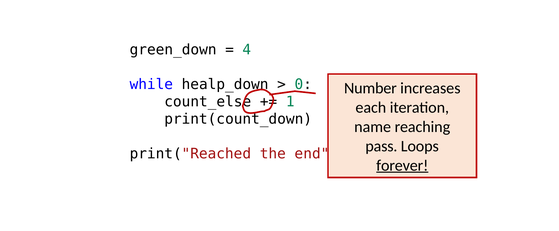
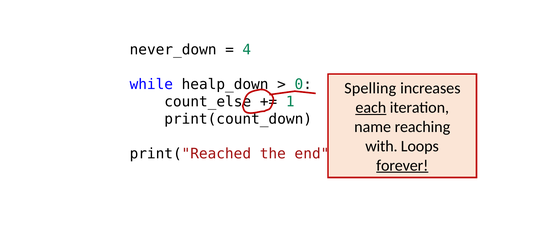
green_down: green_down -> never_down
Number: Number -> Spelling
each underline: none -> present
pass: pass -> with
